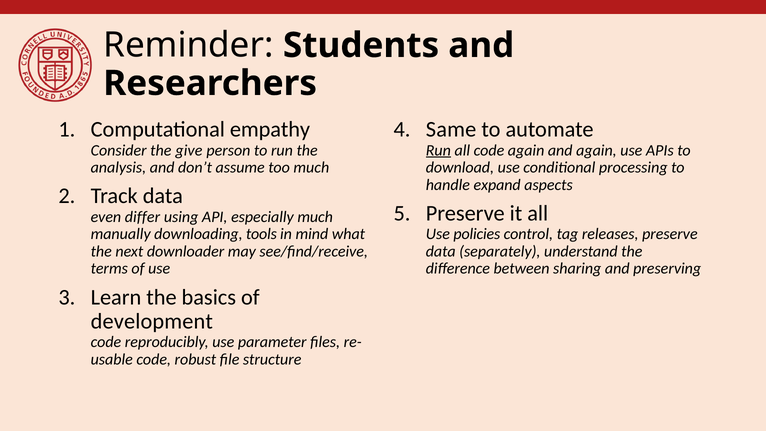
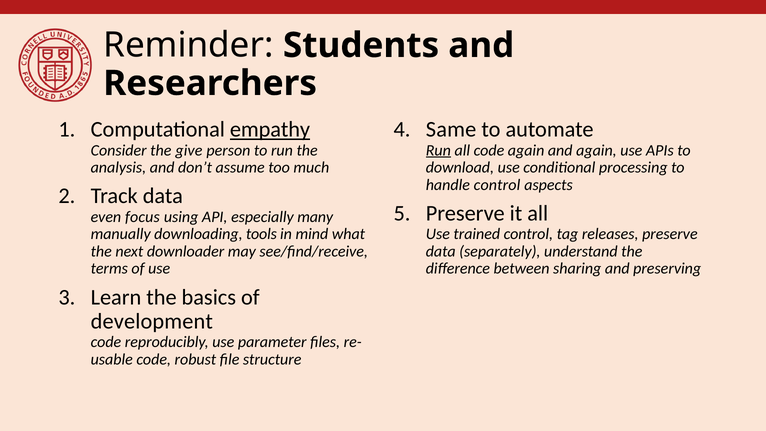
empathy underline: none -> present
handle expand: expand -> control
differ: differ -> focus
especially much: much -> many
policies: policies -> trained
